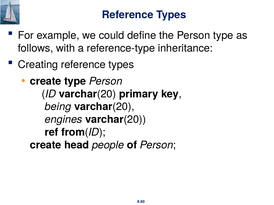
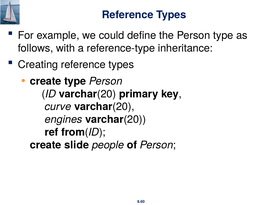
being: being -> curve
head: head -> slide
